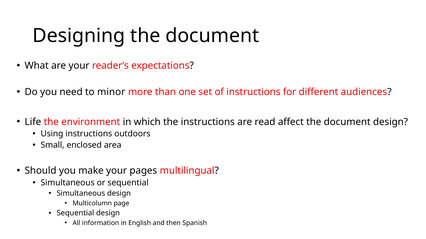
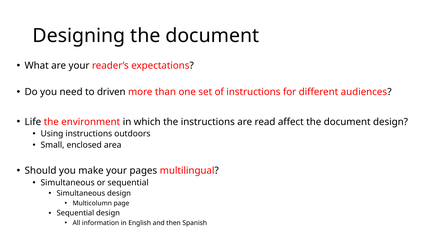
minor: minor -> driven
